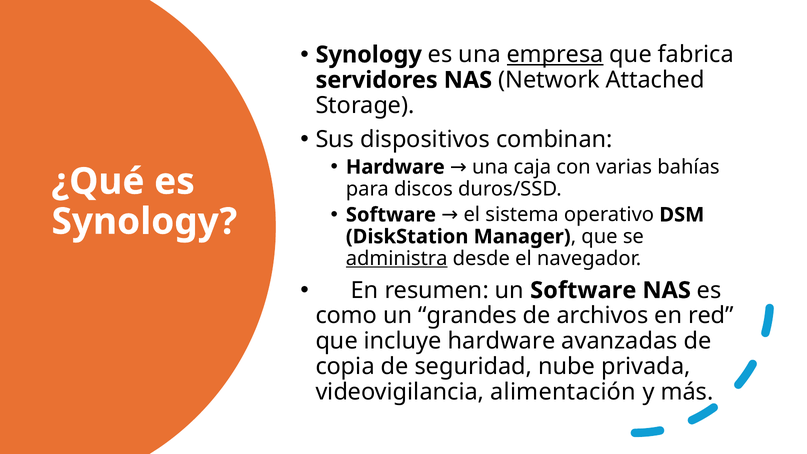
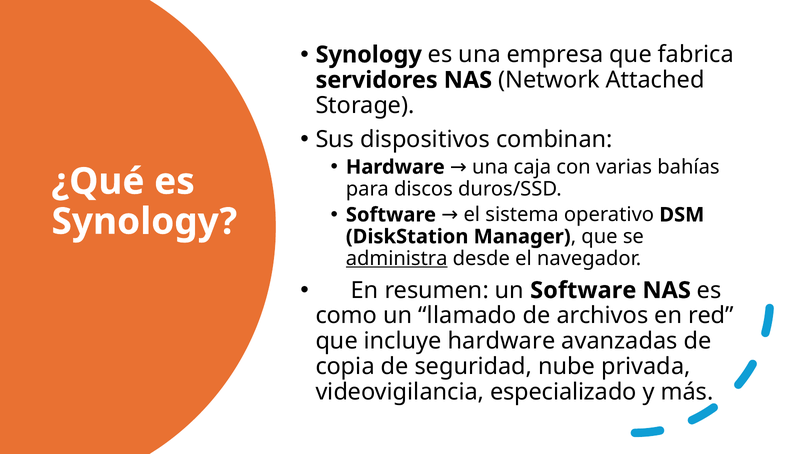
empresa underline: present -> none
grandes: grandes -> llamado
alimentación: alimentación -> especializado
